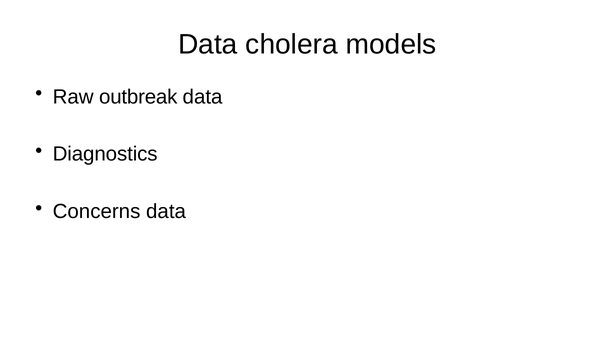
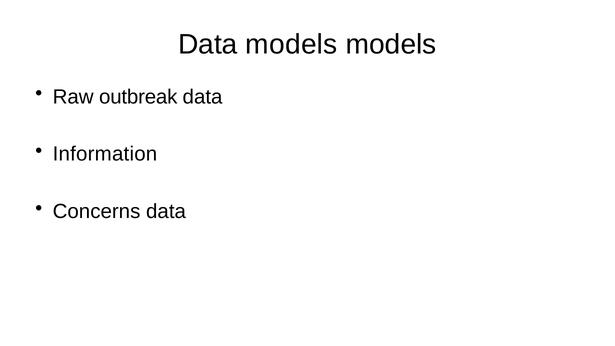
Data cholera: cholera -> models
Diagnostics: Diagnostics -> Information
